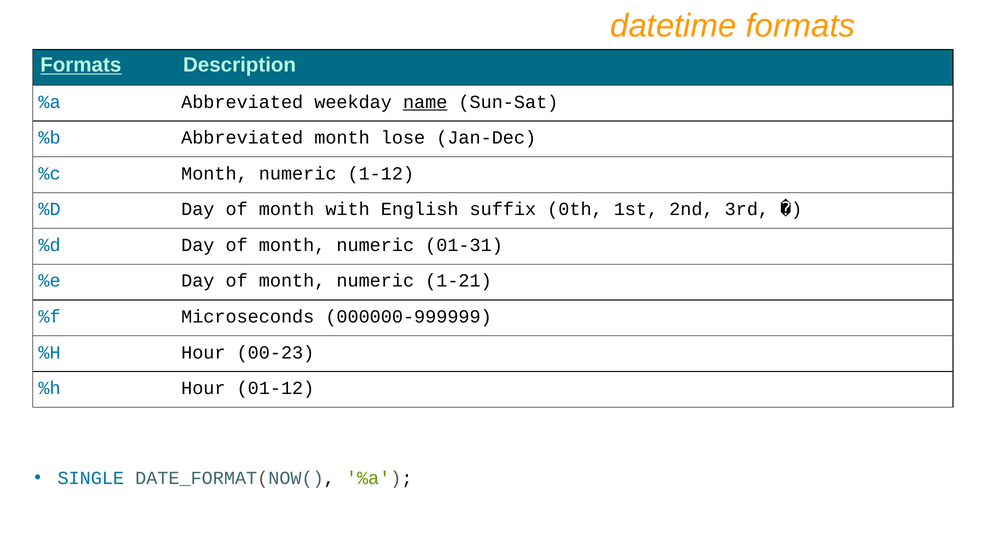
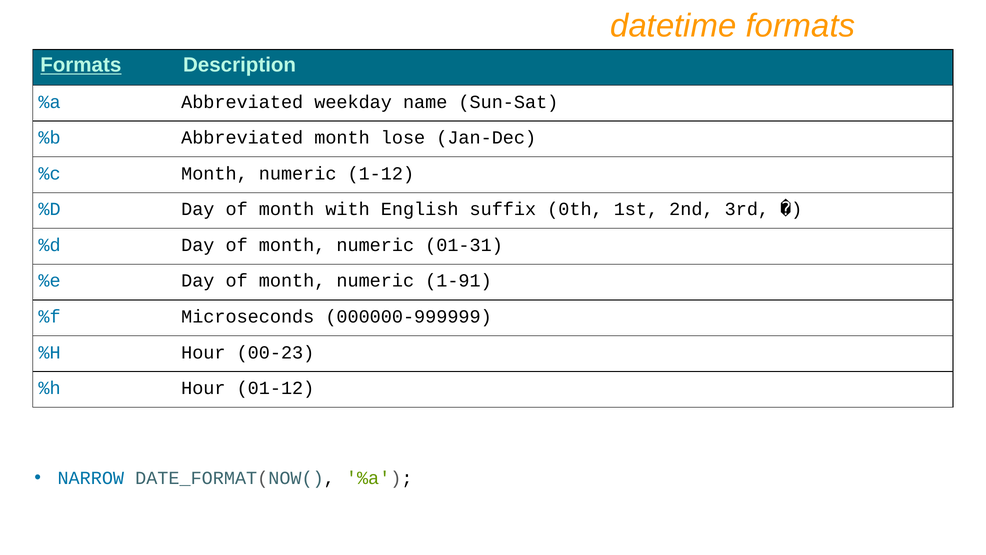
name underline: present -> none
1-21: 1-21 -> 1-91
SINGLE: SINGLE -> NARROW
